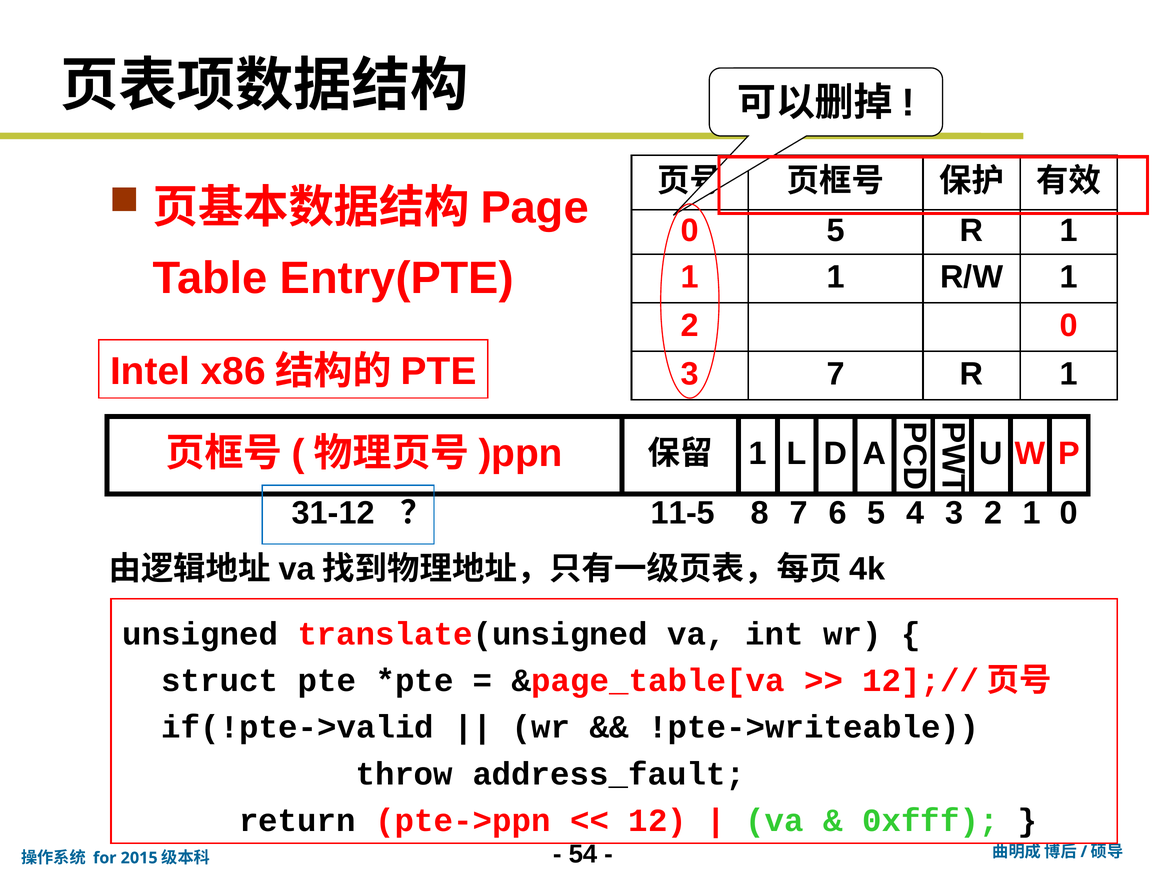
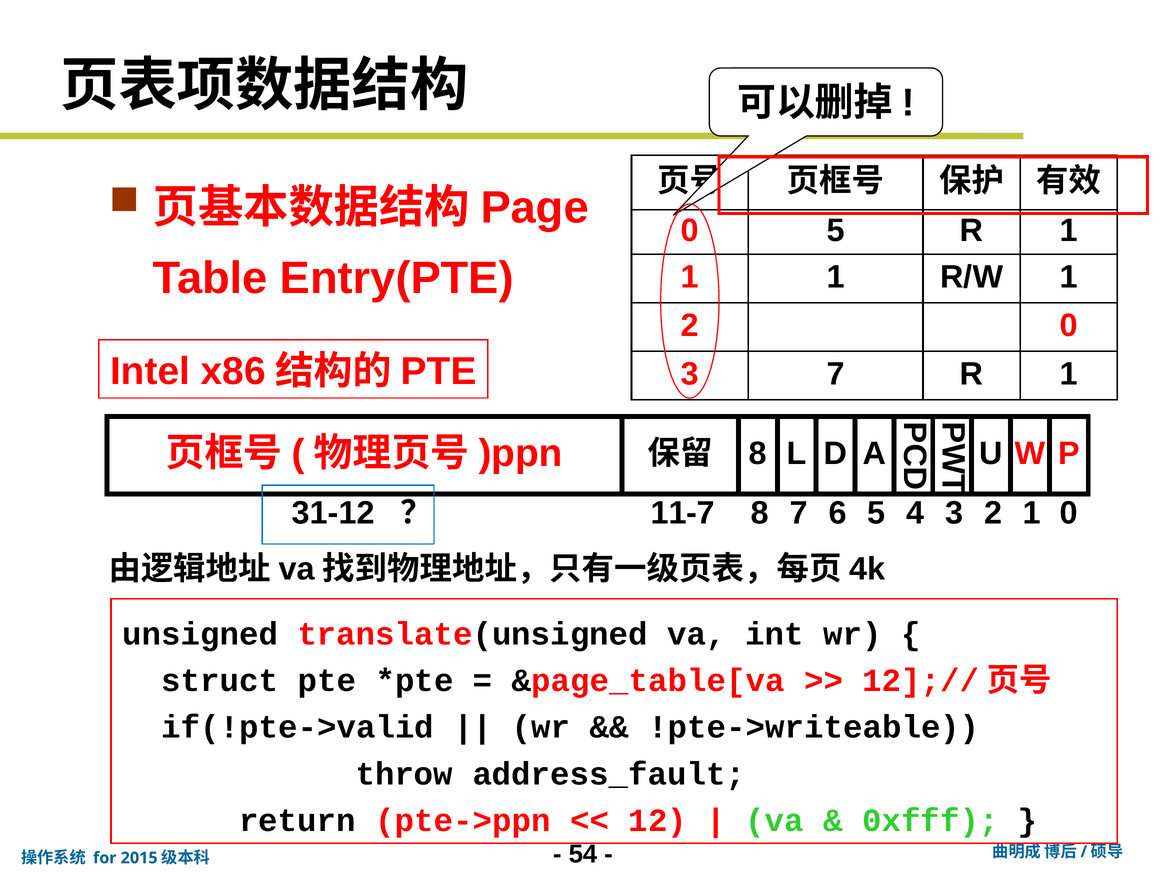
1 at (758, 454): 1 -> 8
11-5: 11-5 -> 11-7
